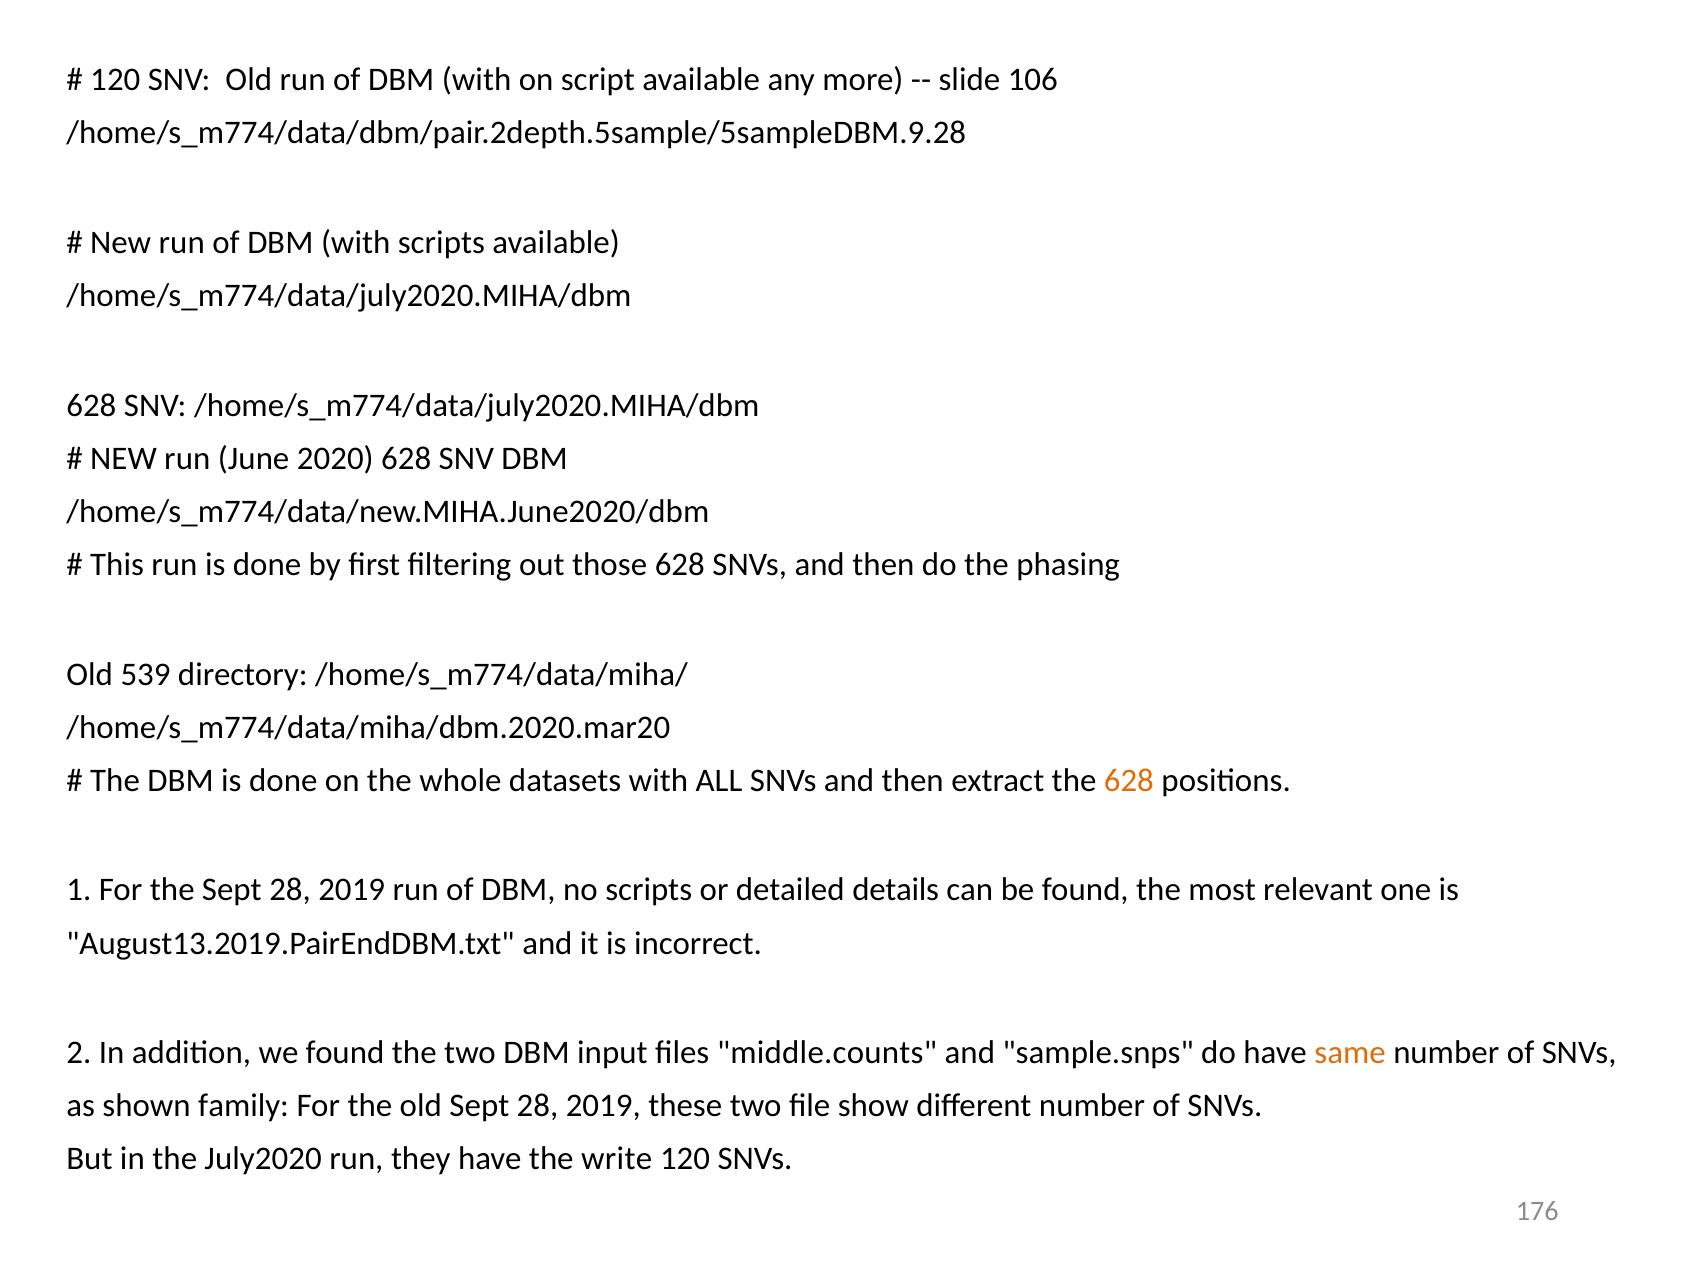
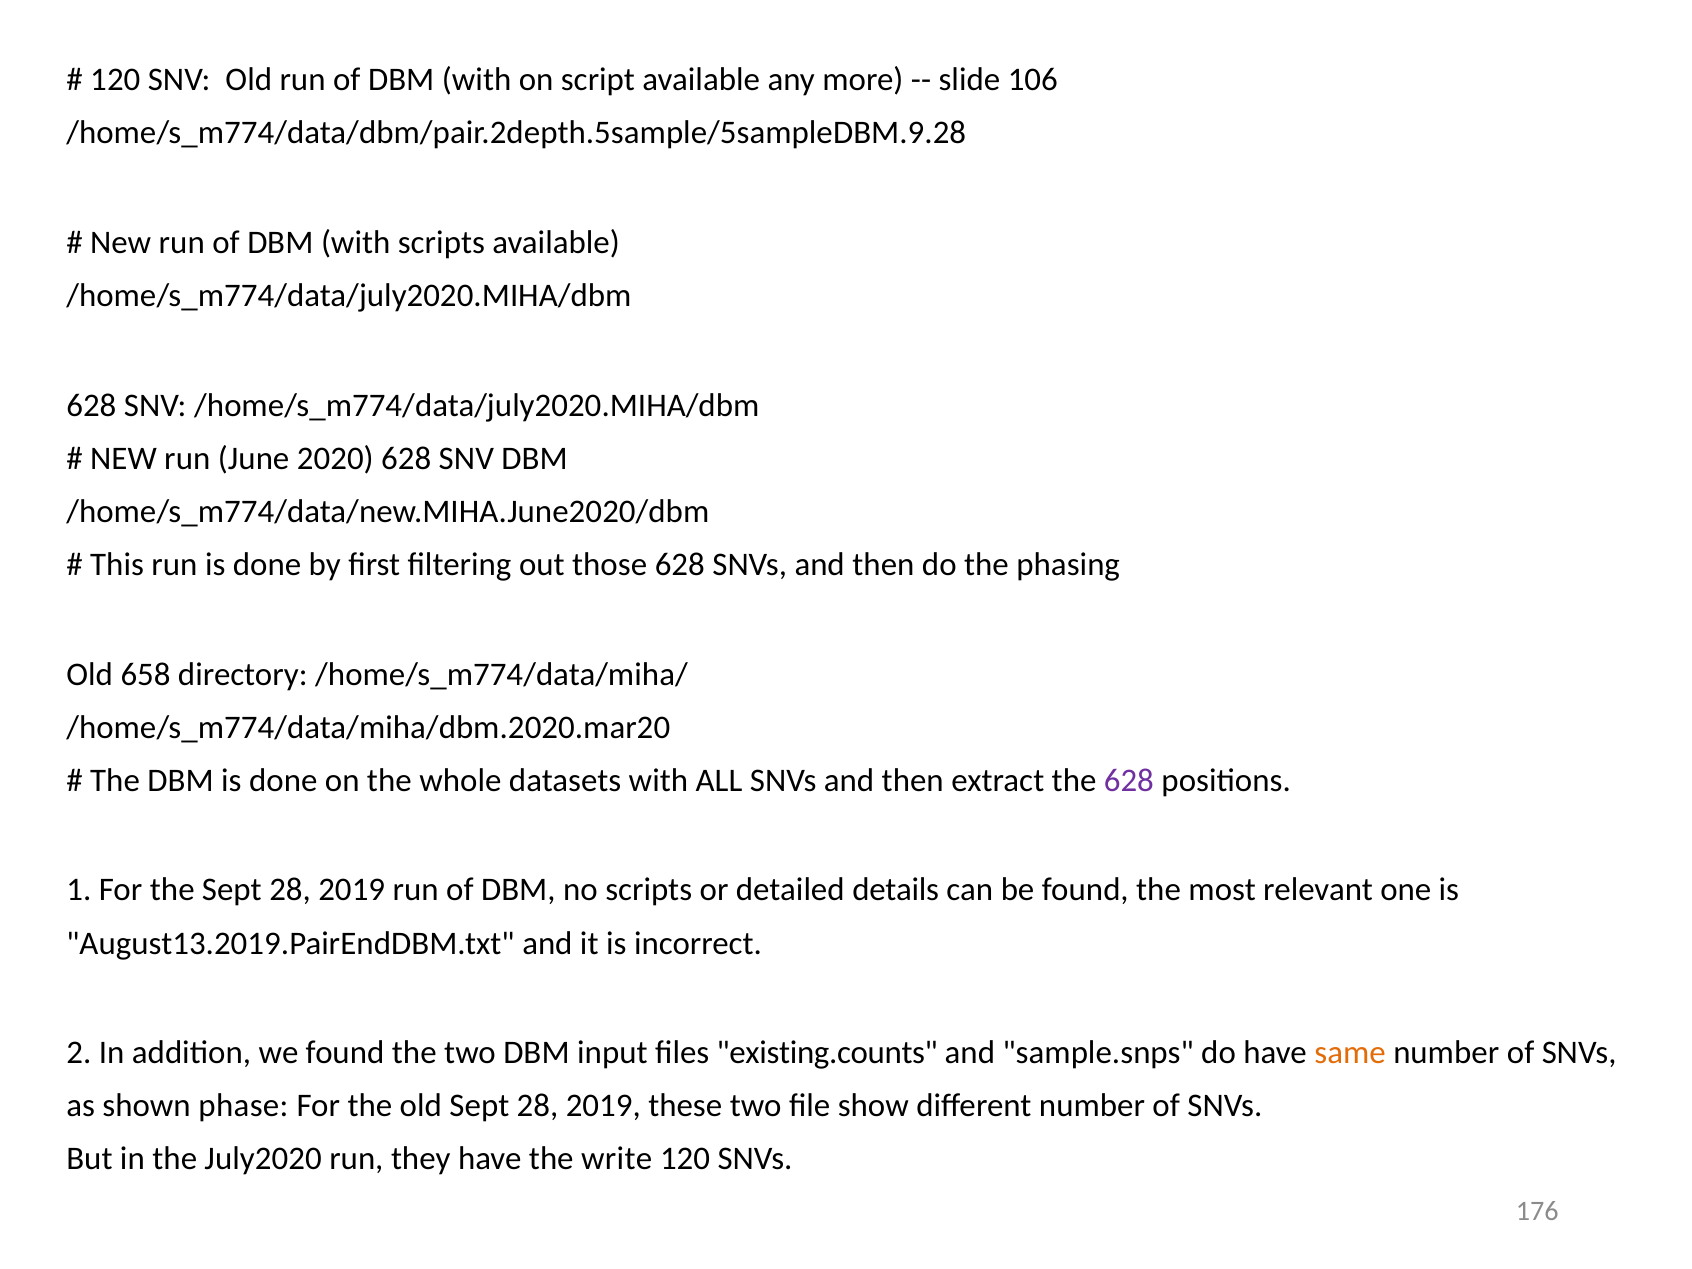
539: 539 -> 658
628 at (1129, 780) colour: orange -> purple
middle.counts: middle.counts -> existing.counts
family: family -> phase
